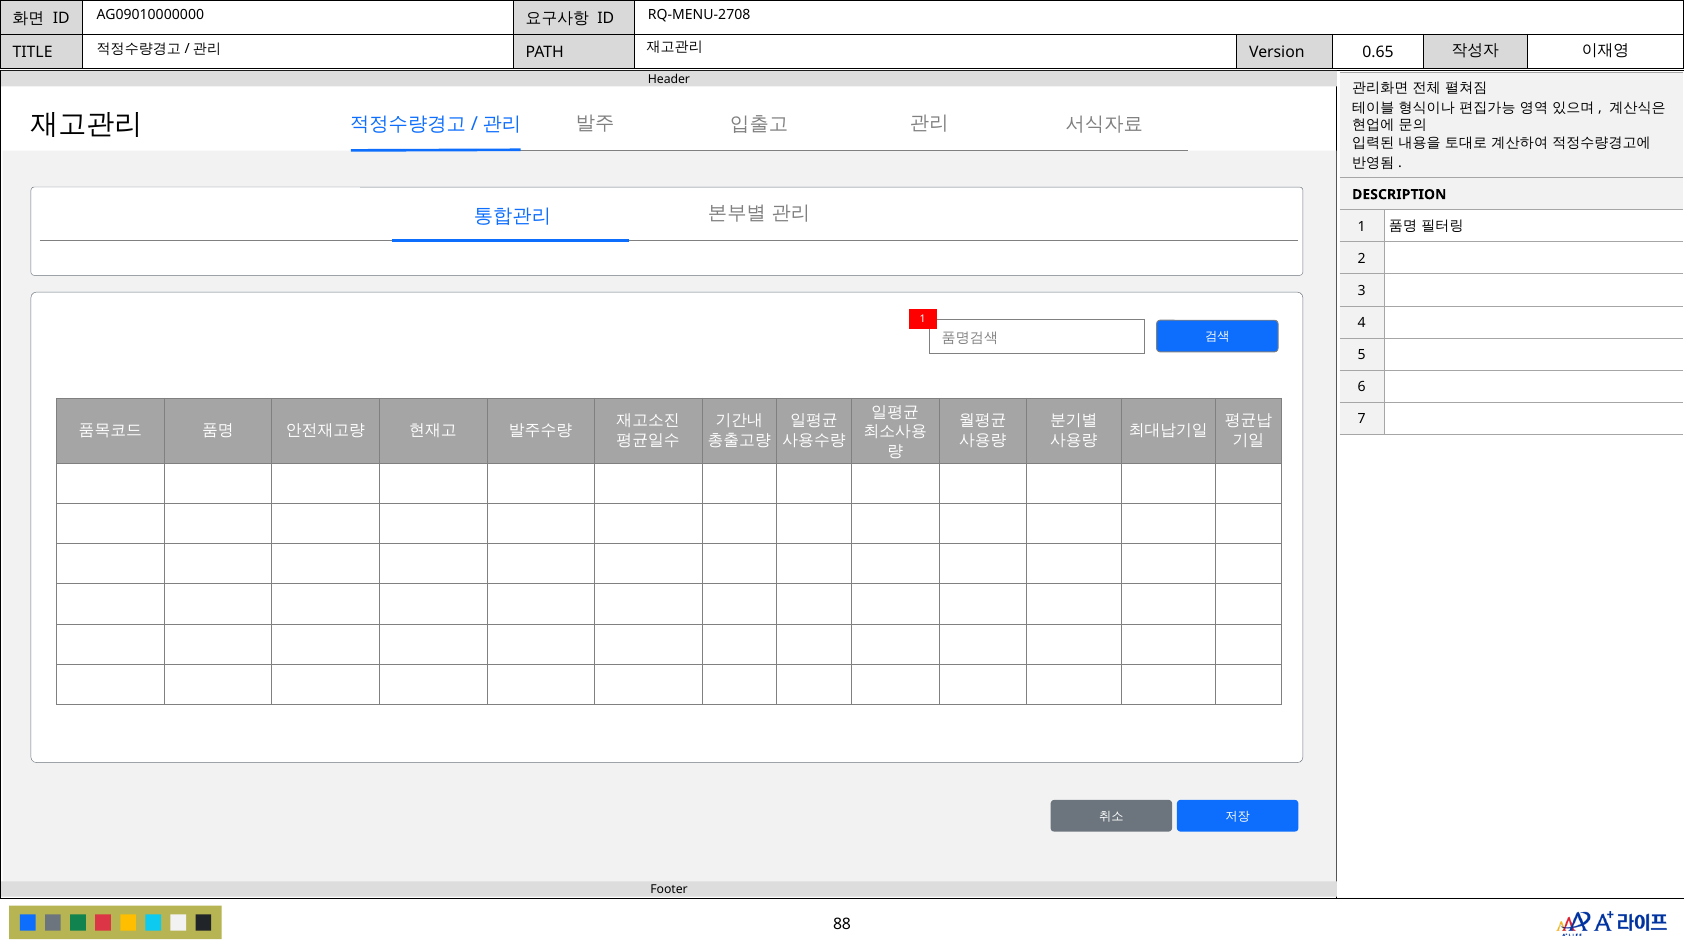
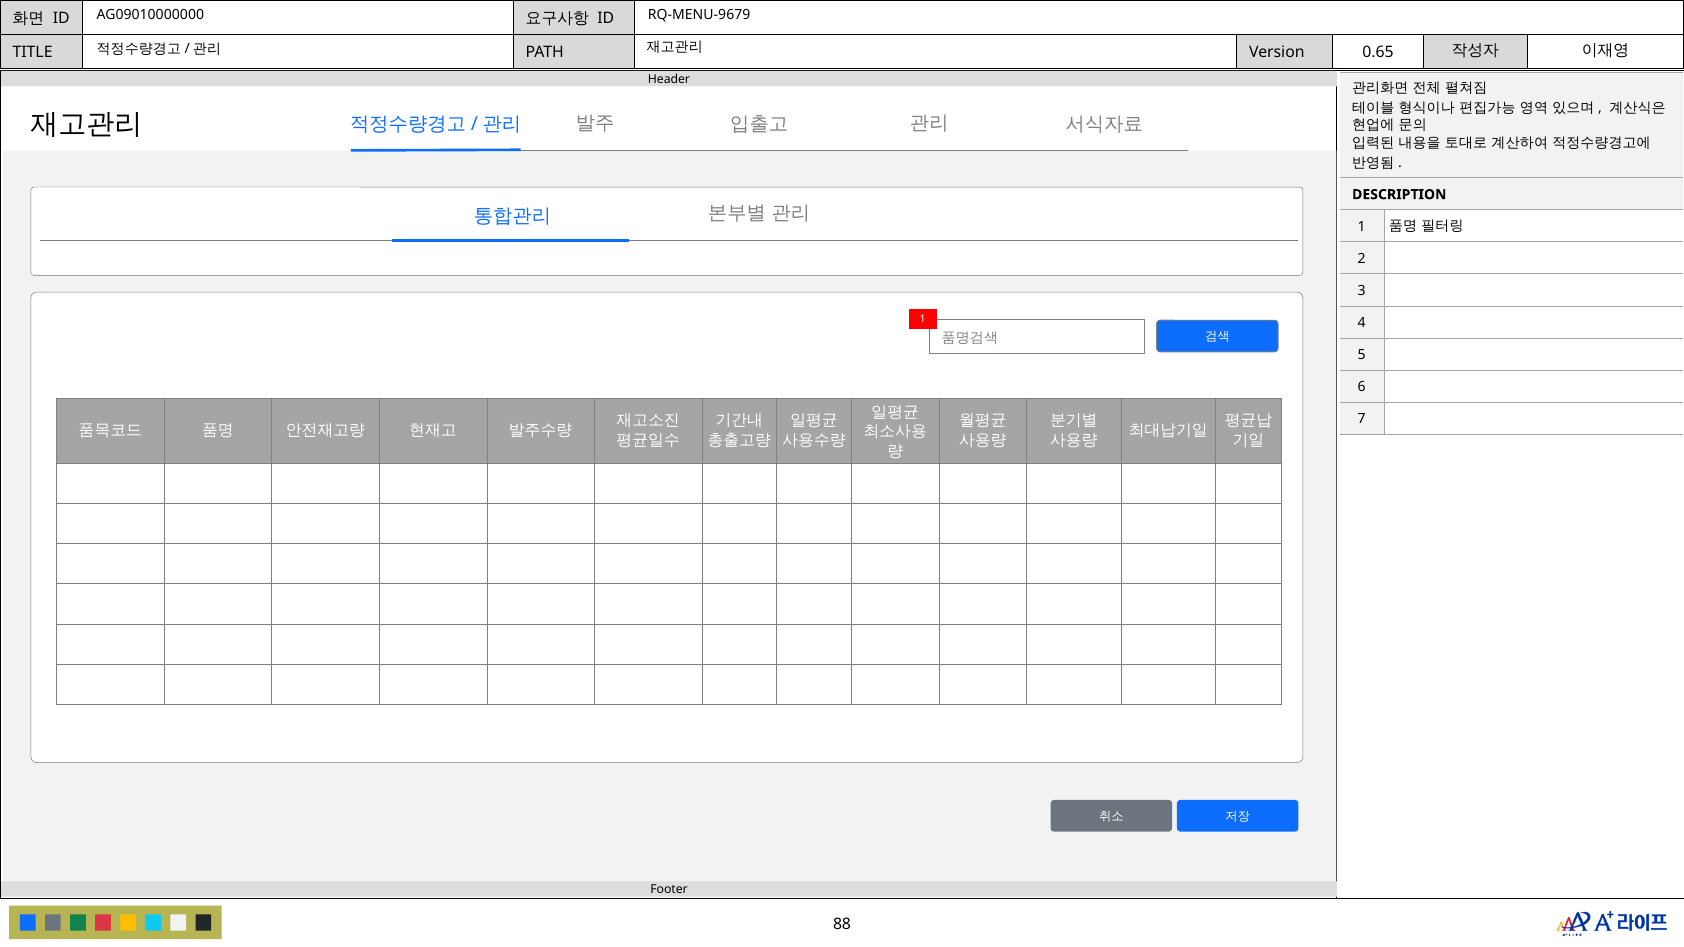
RQ-MENU-2708: RQ-MENU-2708 -> RQ-MENU-9679
